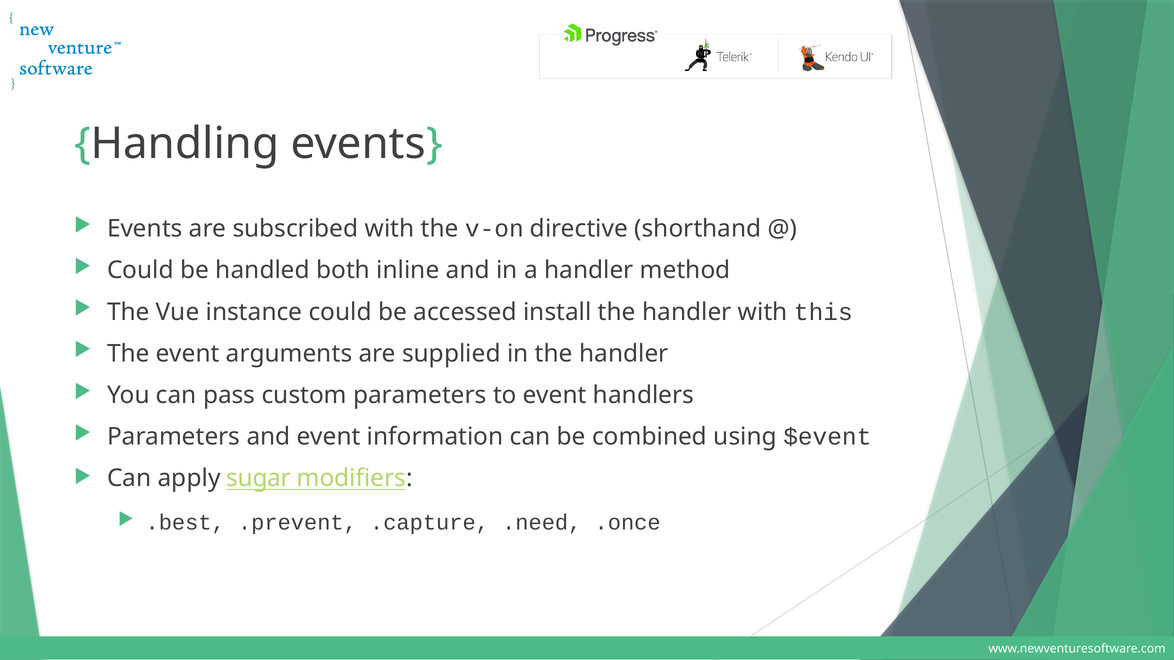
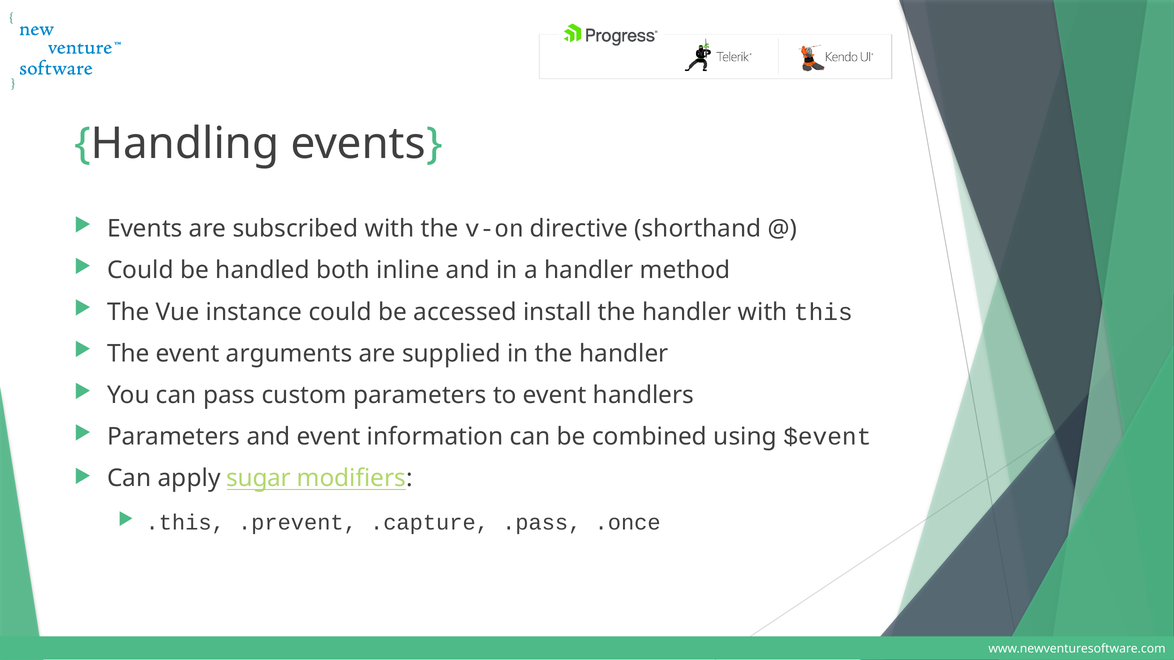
.best: .best -> .this
.need: .need -> .pass
